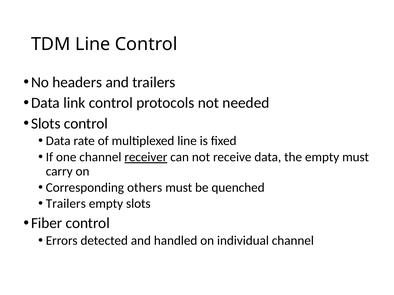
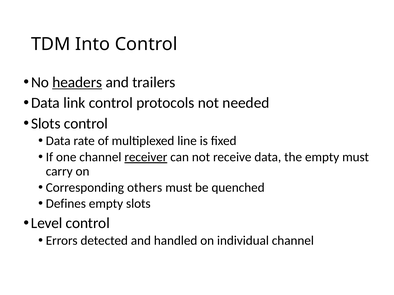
TDM Line: Line -> Into
headers underline: none -> present
Trailers at (66, 204): Trailers -> Defines
Fiber: Fiber -> Level
